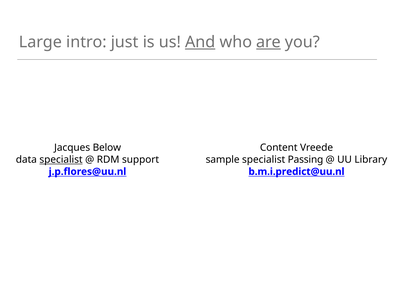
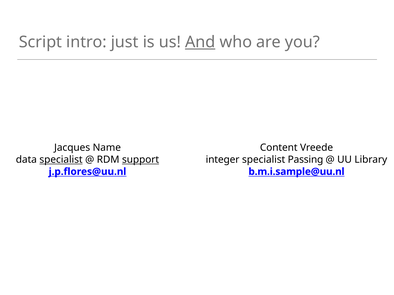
Large: Large -> Script
are underline: present -> none
Below: Below -> Name
support underline: none -> present
sample: sample -> integer
b.m.i.predict@uu.nl: b.m.i.predict@uu.nl -> b.m.i.sample@uu.nl
